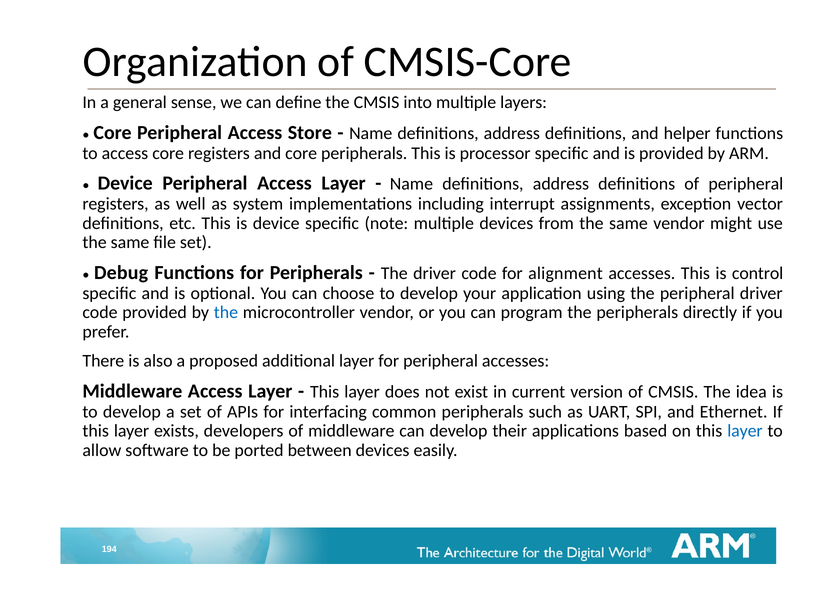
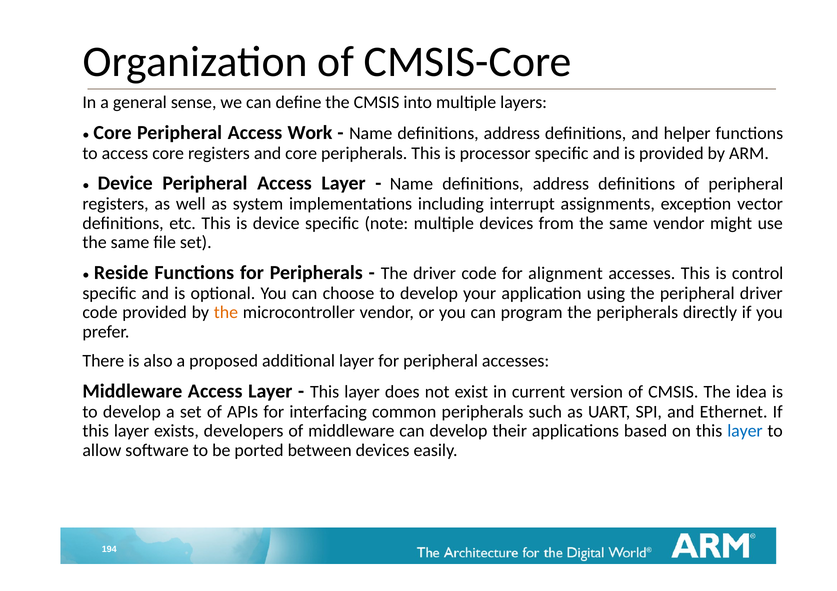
Store: Store -> Work
Debug: Debug -> Reside
the at (226, 313) colour: blue -> orange
